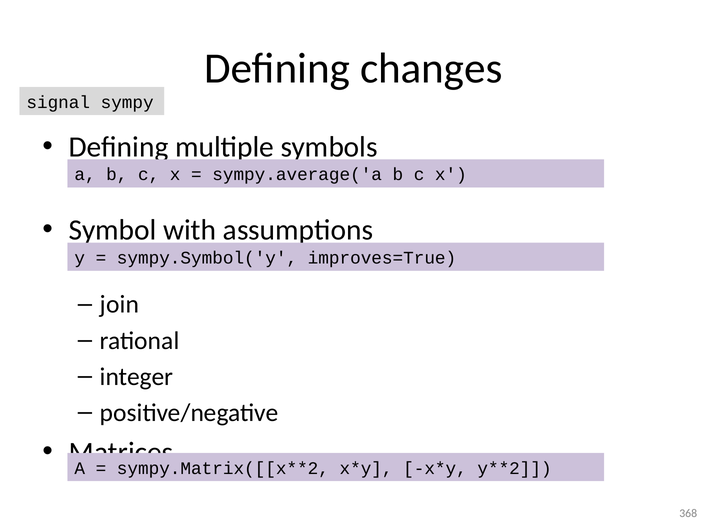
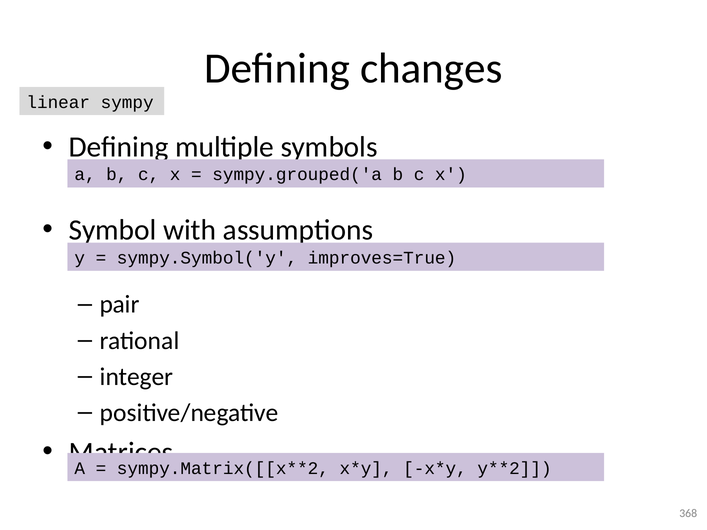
signal: signal -> linear
sympy.average('a: sympy.average('a -> sympy.grouped('a
join: join -> pair
